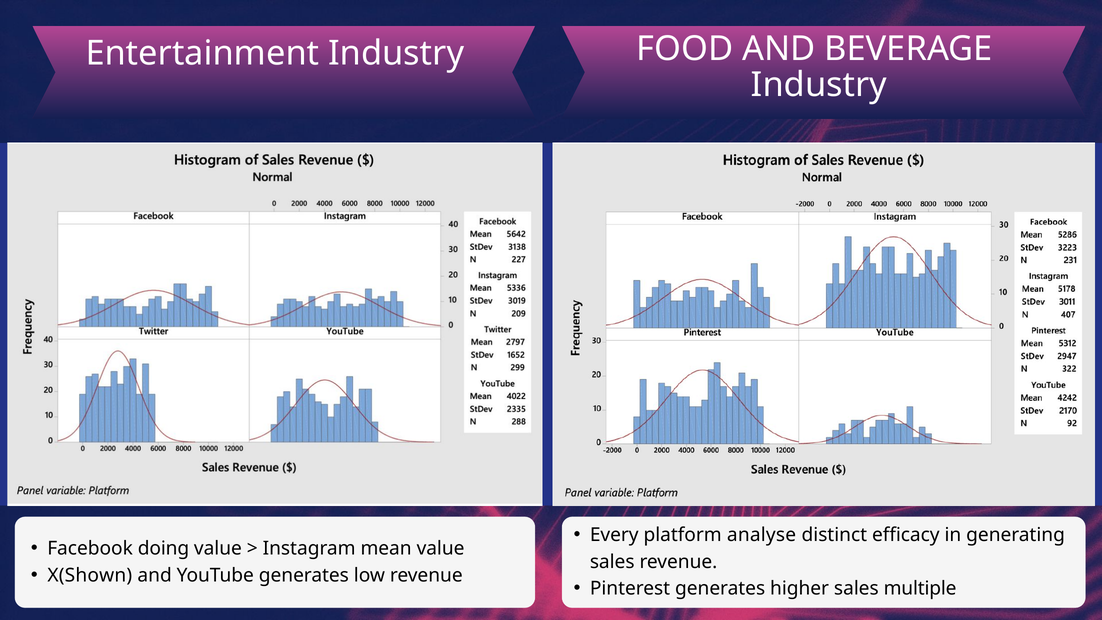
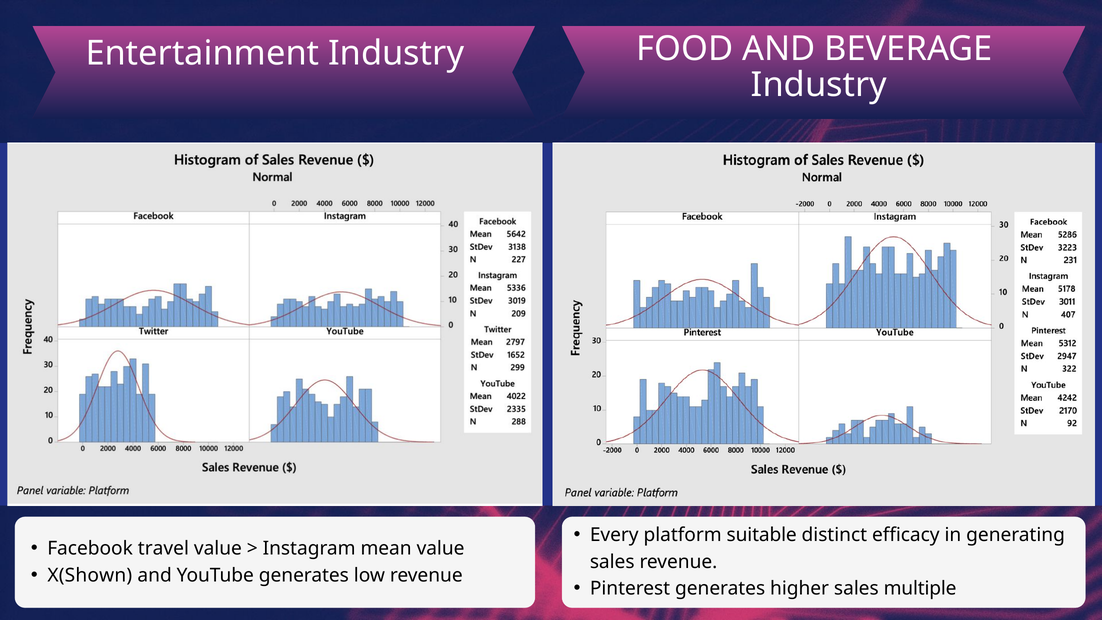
analyse: analyse -> suitable
doing: doing -> travel
